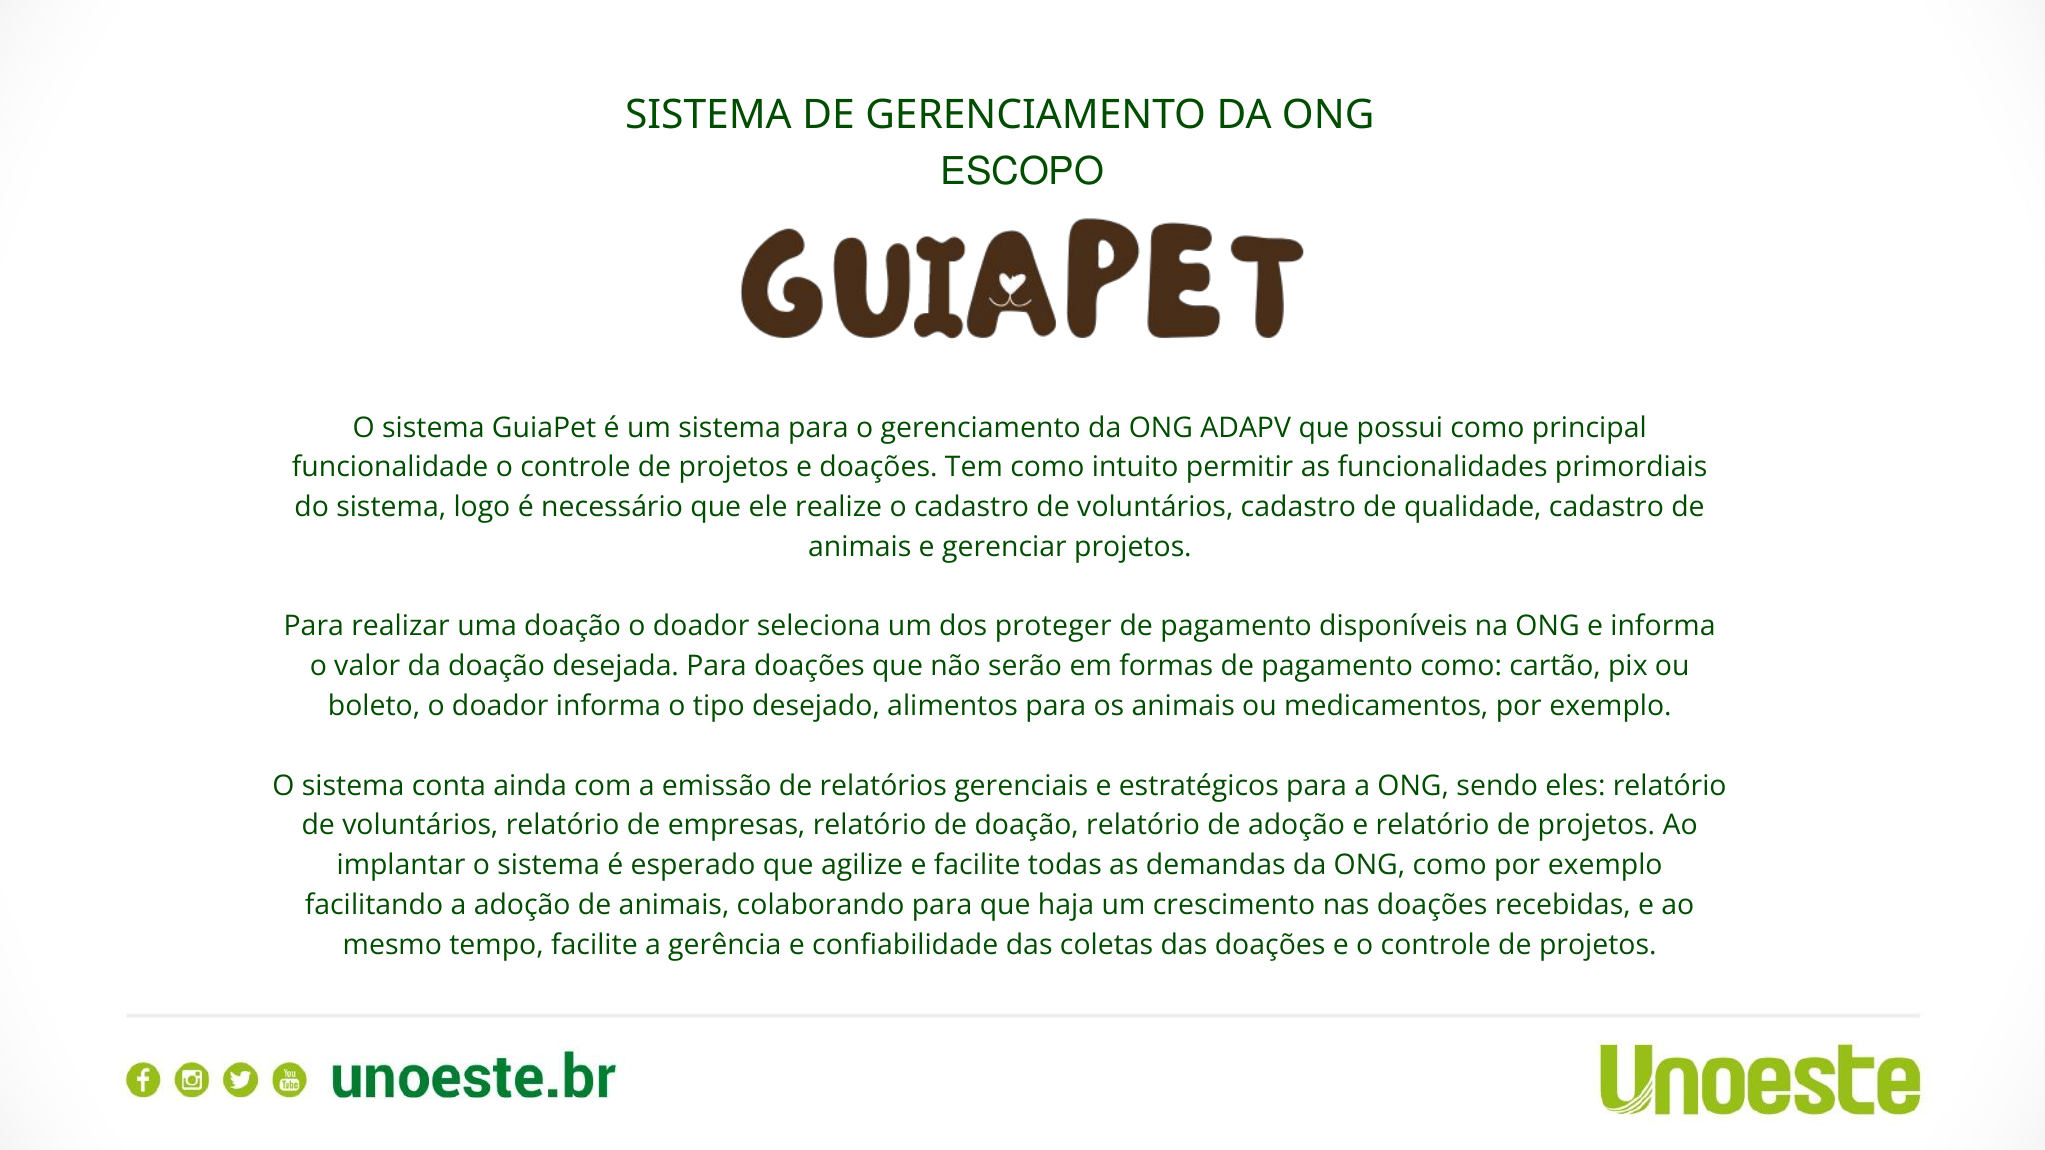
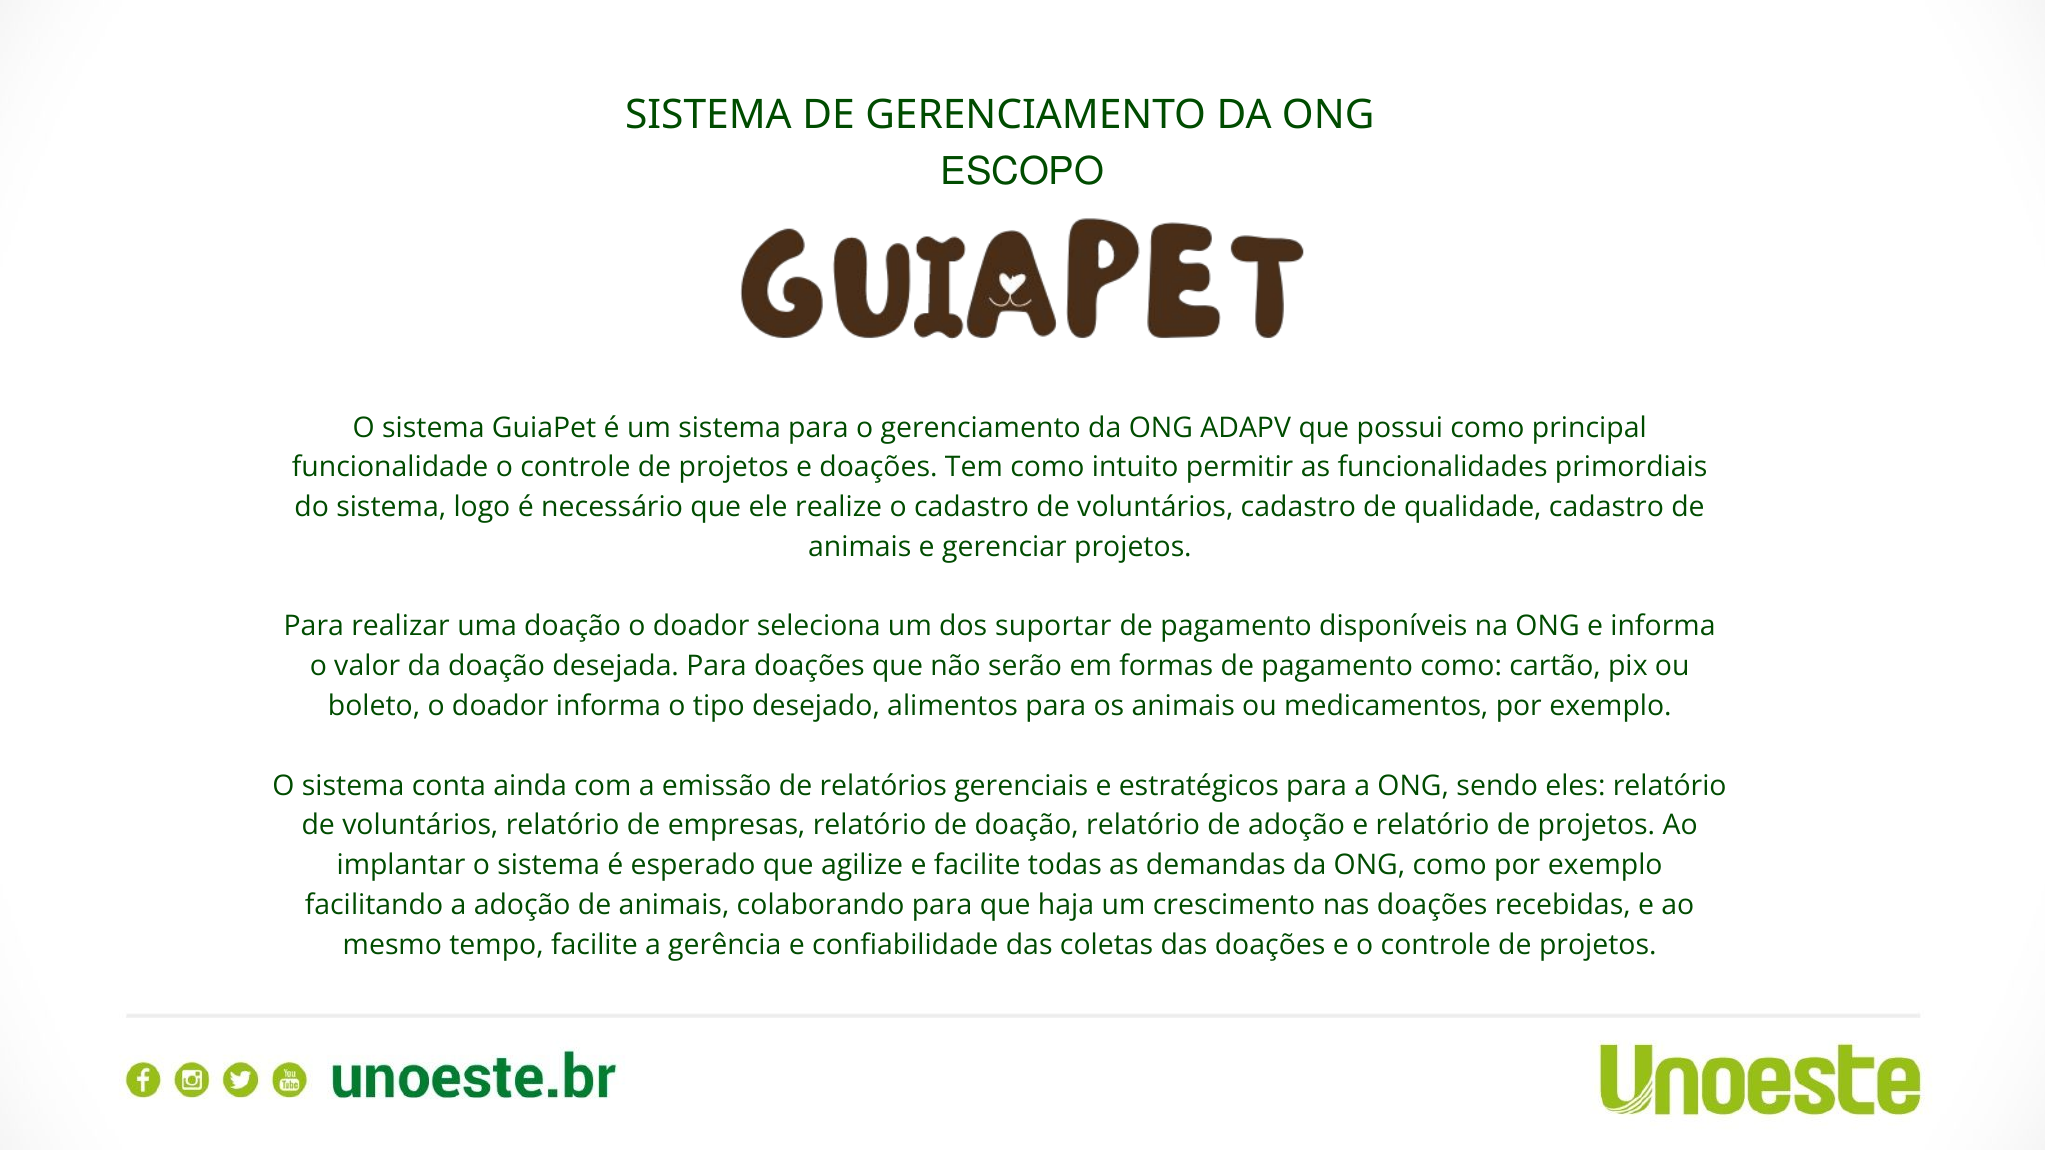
proteger: proteger -> suportar
